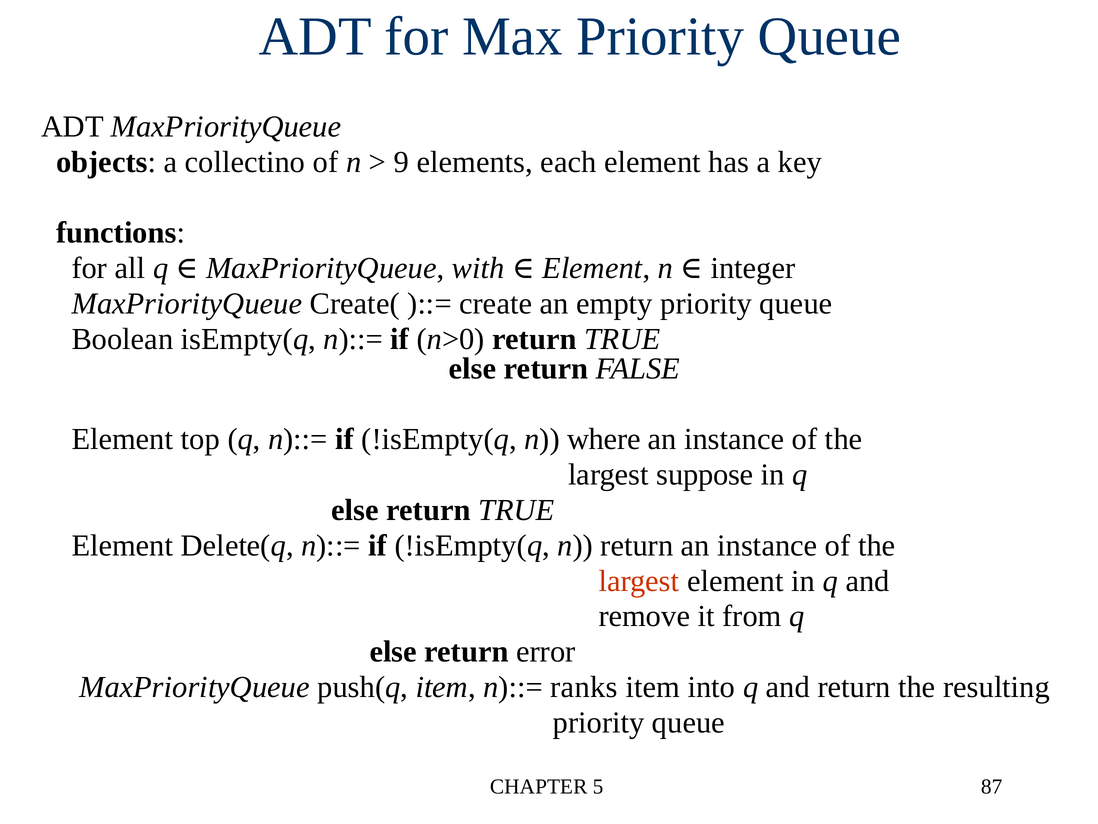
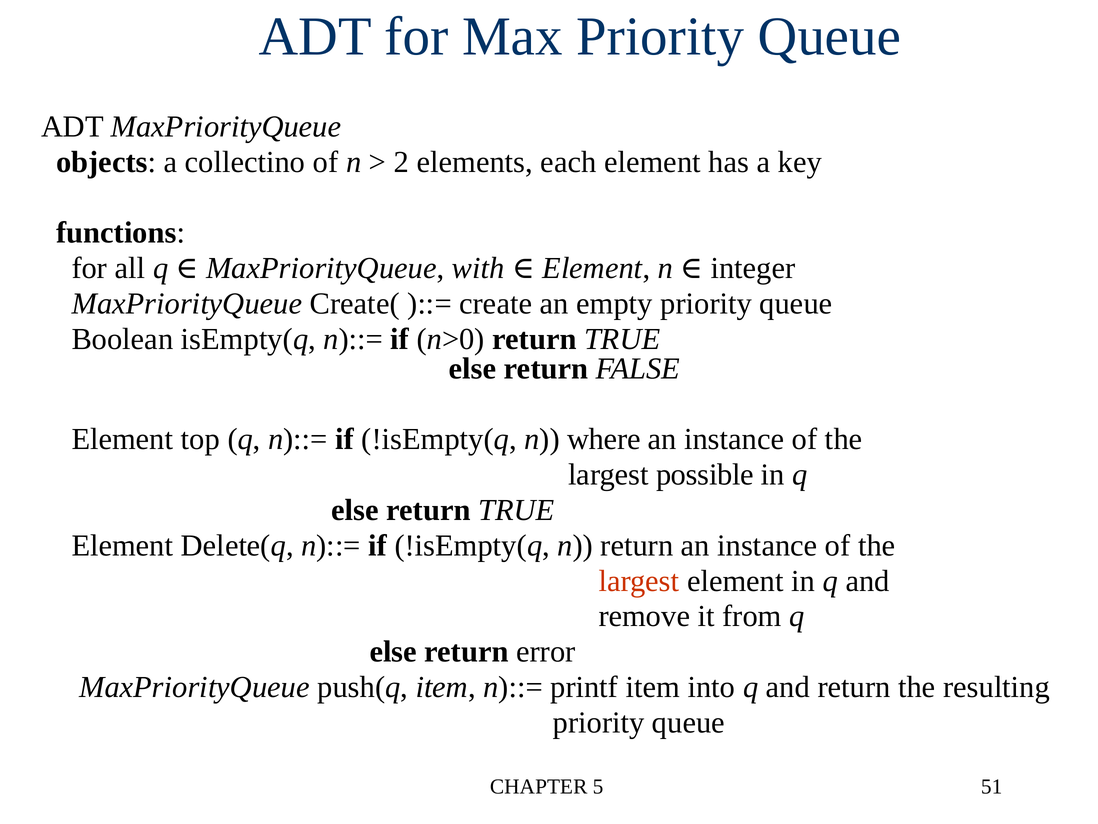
9: 9 -> 2
suppose: suppose -> possible
ranks: ranks -> printf
87: 87 -> 51
